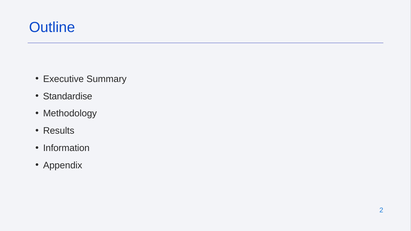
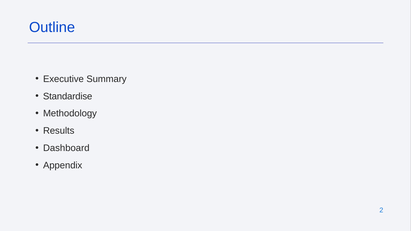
Information: Information -> Dashboard
